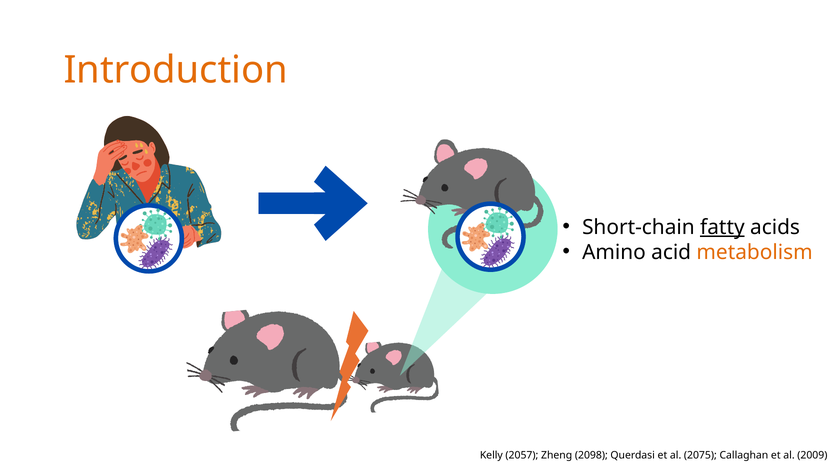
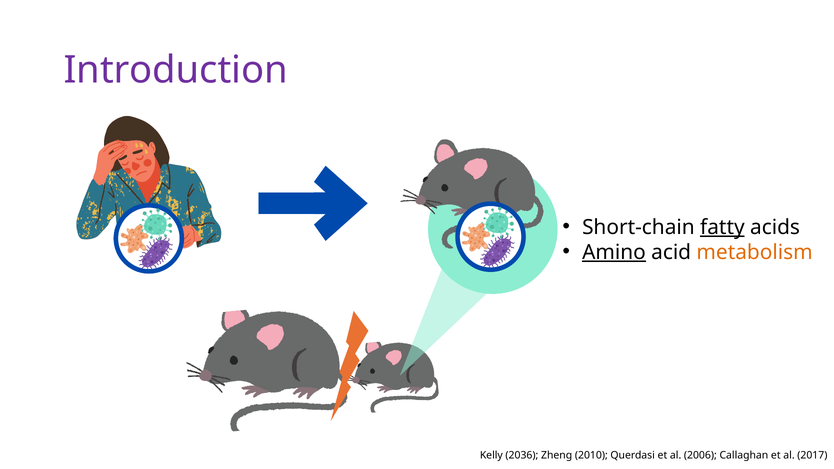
Introduction colour: orange -> purple
Amino underline: none -> present
2057: 2057 -> 2036
2098: 2098 -> 2010
2075: 2075 -> 2006
2009: 2009 -> 2017
